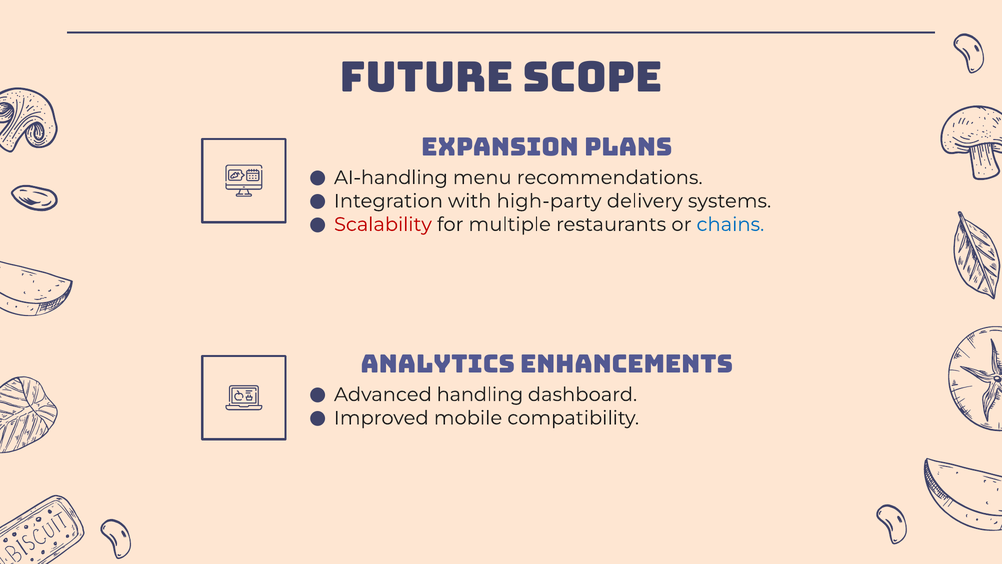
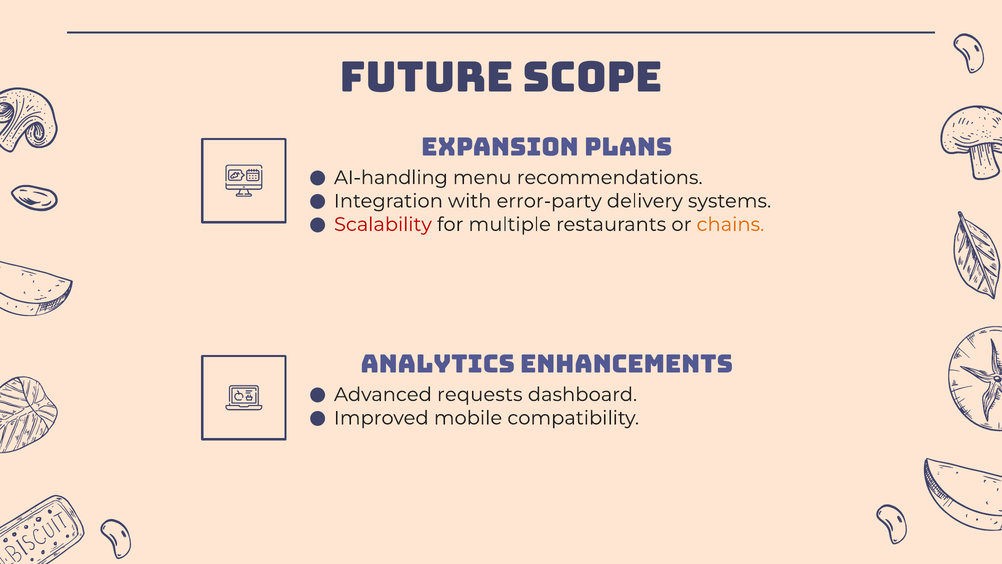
high-party: high-party -> error-party
chains colour: blue -> orange
handling: handling -> requests
